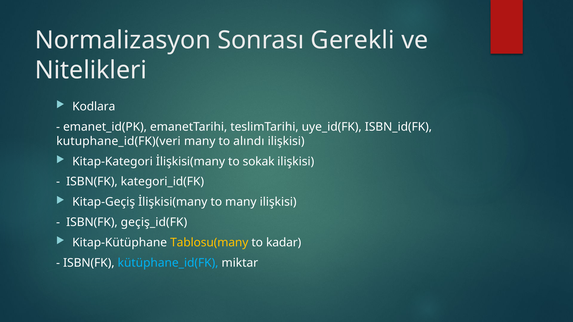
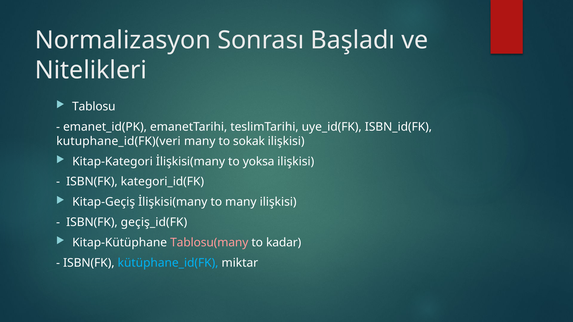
Gerekli: Gerekli -> Başladı
Kodlara: Kodlara -> Tablosu
alındı: alındı -> sokak
sokak: sokak -> yoksa
Tablosu(many colour: yellow -> pink
